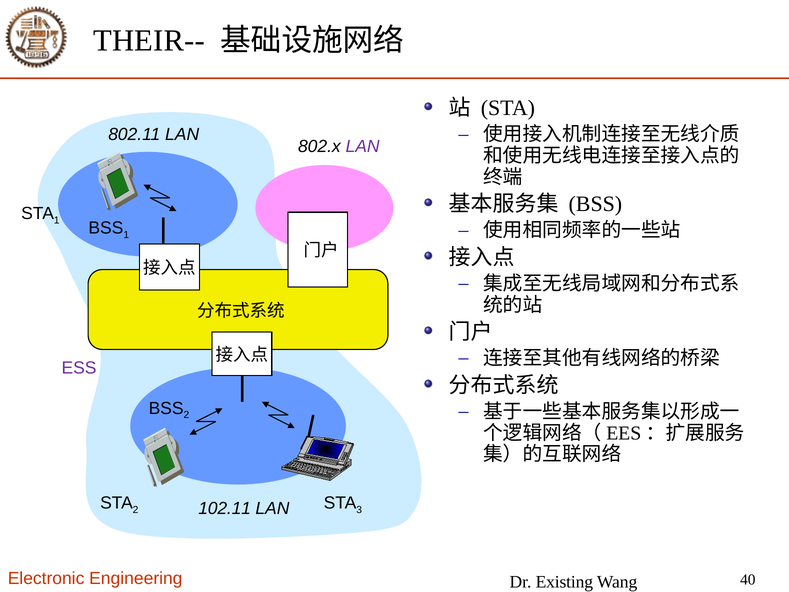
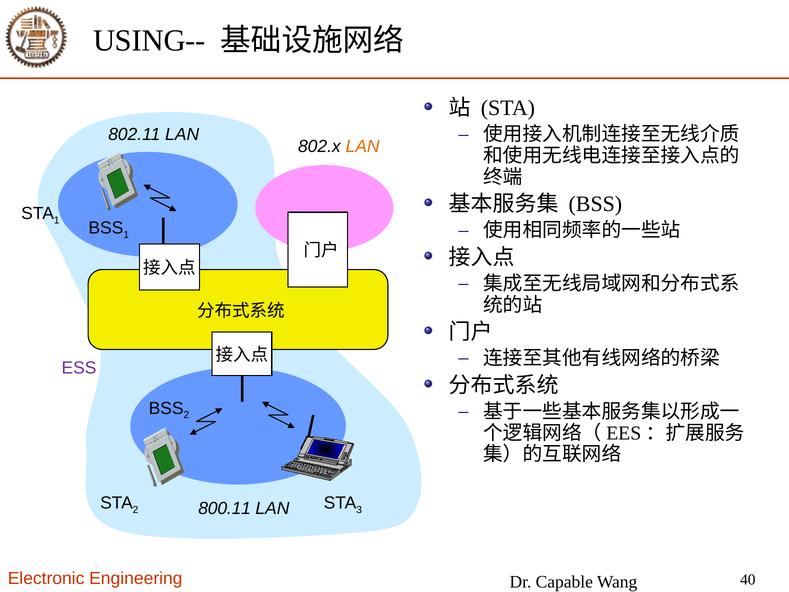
THEIR--: THEIR-- -> USING--
LAN at (363, 147) colour: purple -> orange
102.11: 102.11 -> 800.11
Existing: Existing -> Capable
